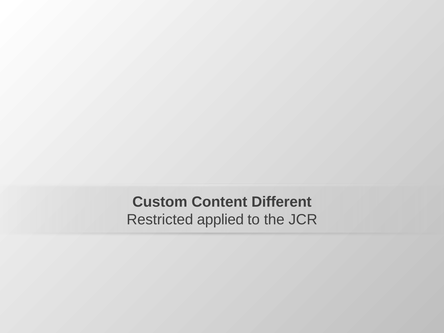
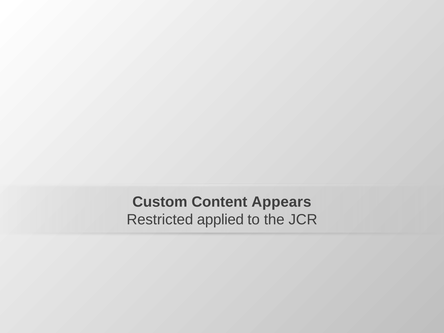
Different: Different -> Appears
